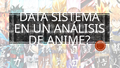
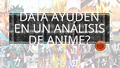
SISTEMA: SISTEMA -> AYUDEN
